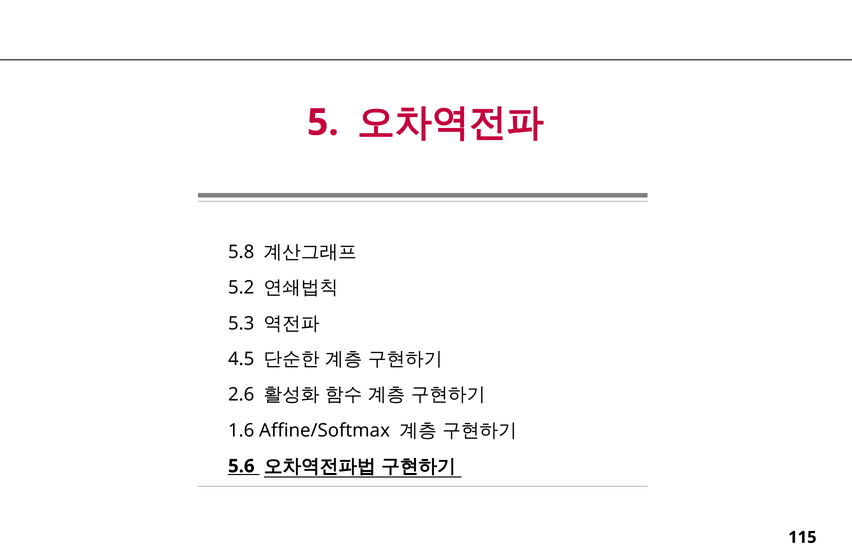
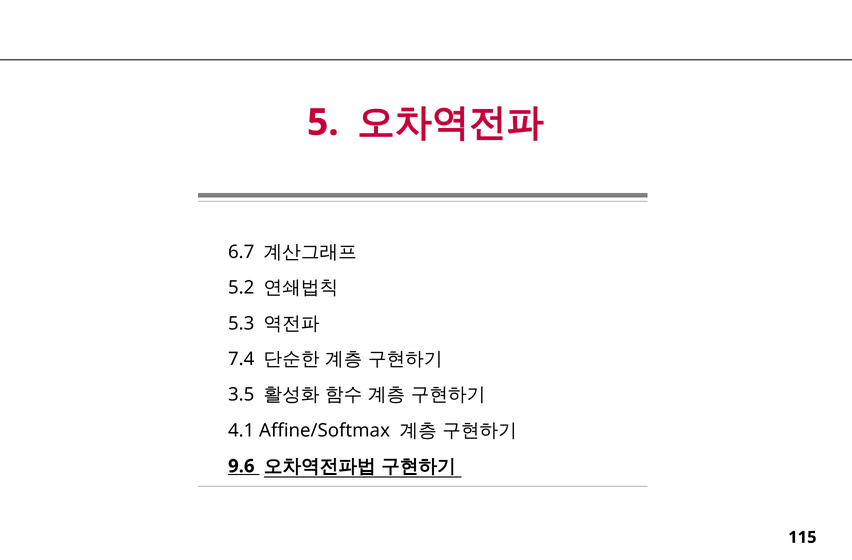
5.8: 5.8 -> 6.7
4.5: 4.5 -> 7.4
2.6: 2.6 -> 3.5
1.6: 1.6 -> 4.1
5.6: 5.6 -> 9.6
